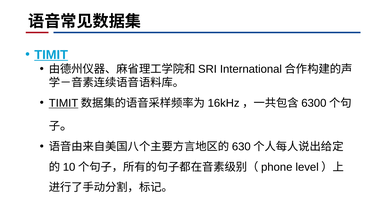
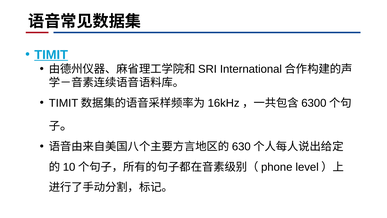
TIMIT at (64, 103) underline: present -> none
